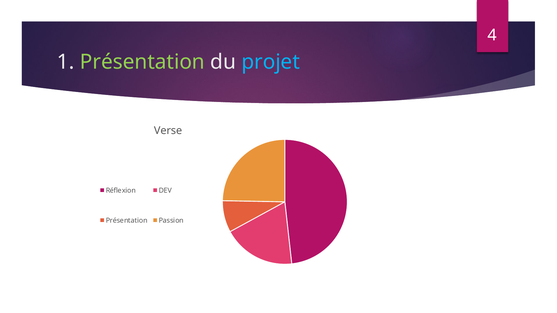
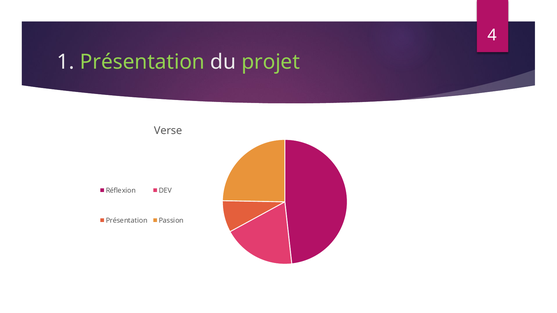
projet colour: light blue -> light green
